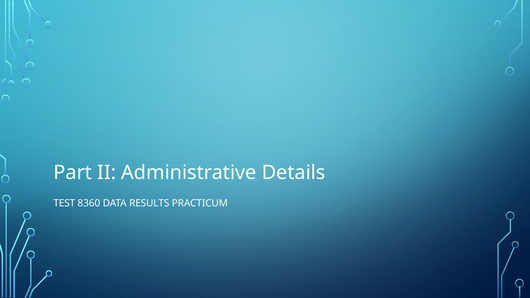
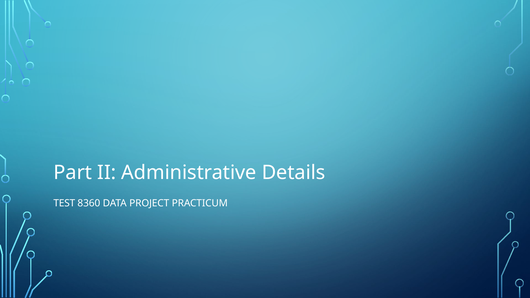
RESULTS: RESULTS -> PROJECT
